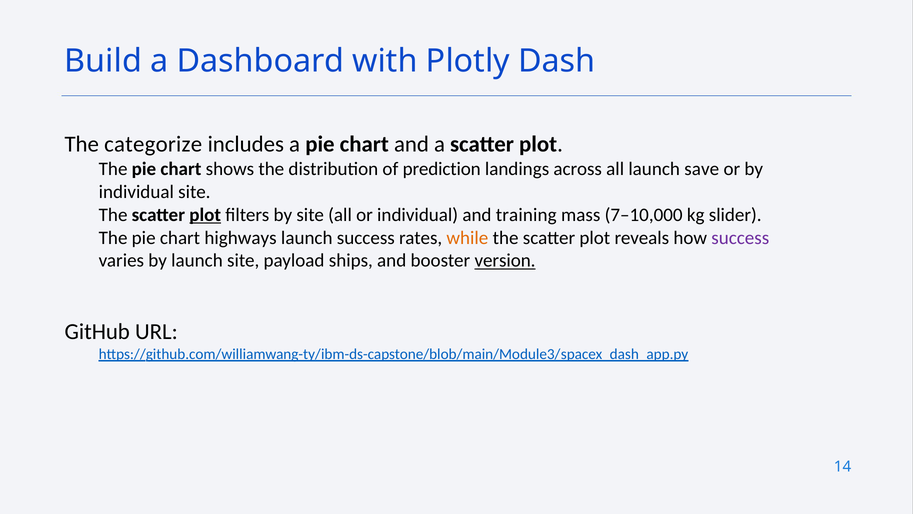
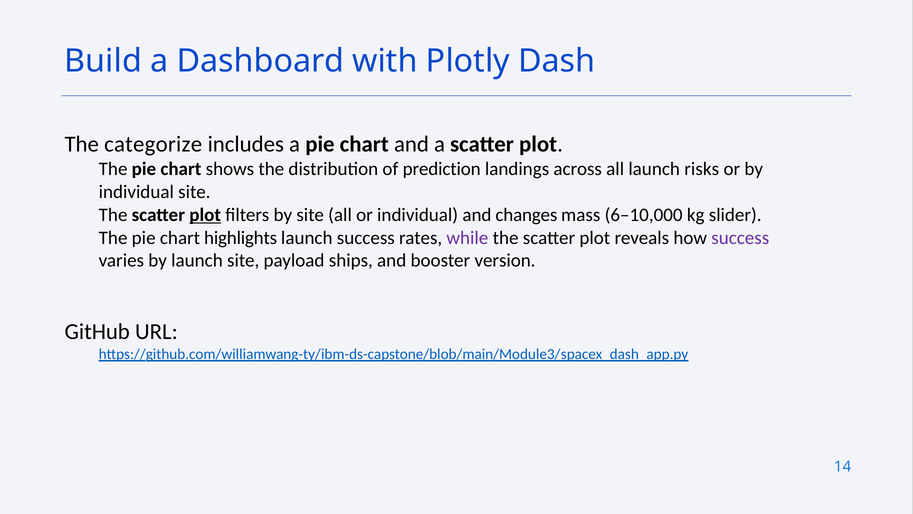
save: save -> risks
training: training -> changes
7–10,000: 7–10,000 -> 6–10,000
highways: highways -> highlights
while colour: orange -> purple
version underline: present -> none
